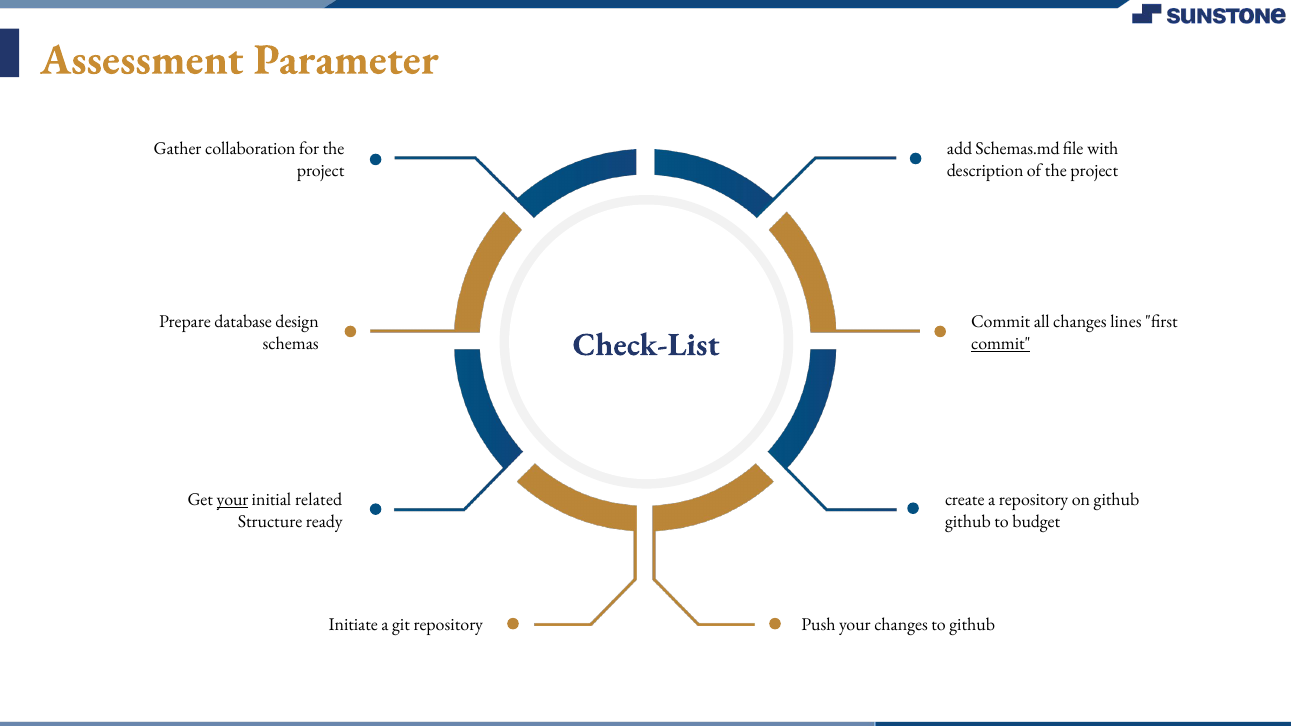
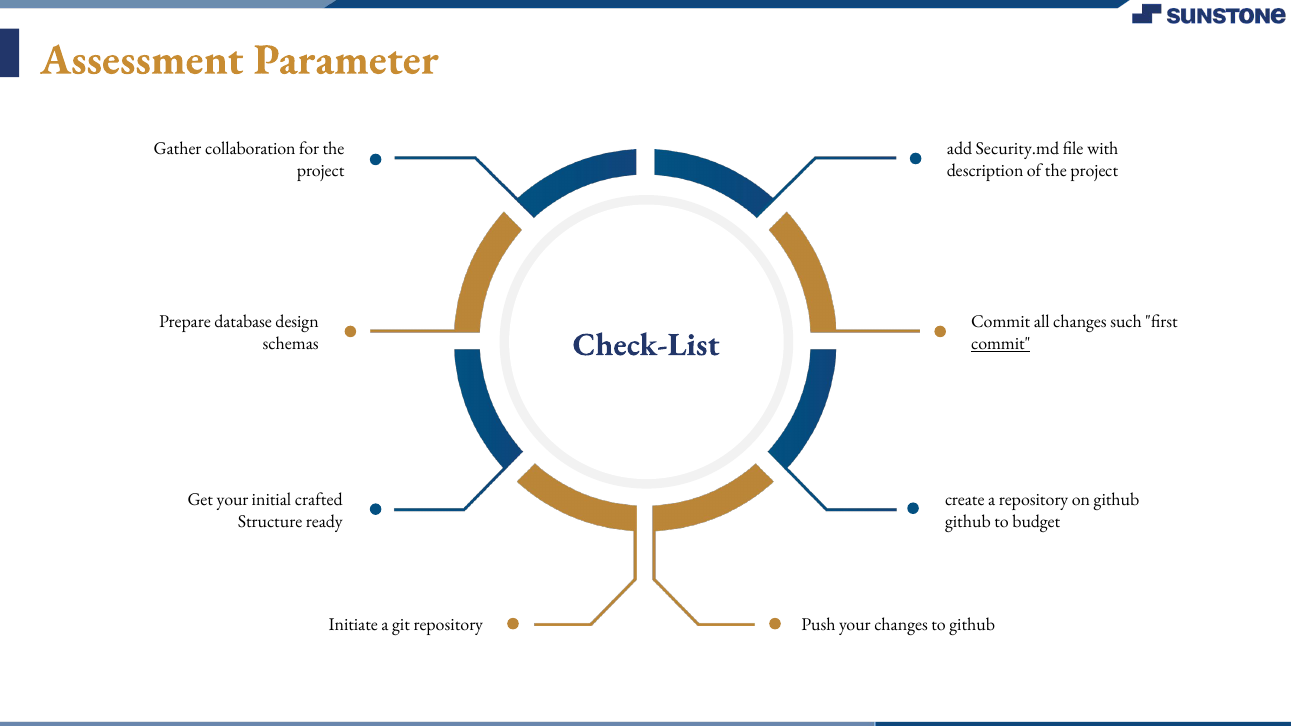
Schemas.md: Schemas.md -> Security.md
lines: lines -> such
your at (232, 500) underline: present -> none
related: related -> crafted
